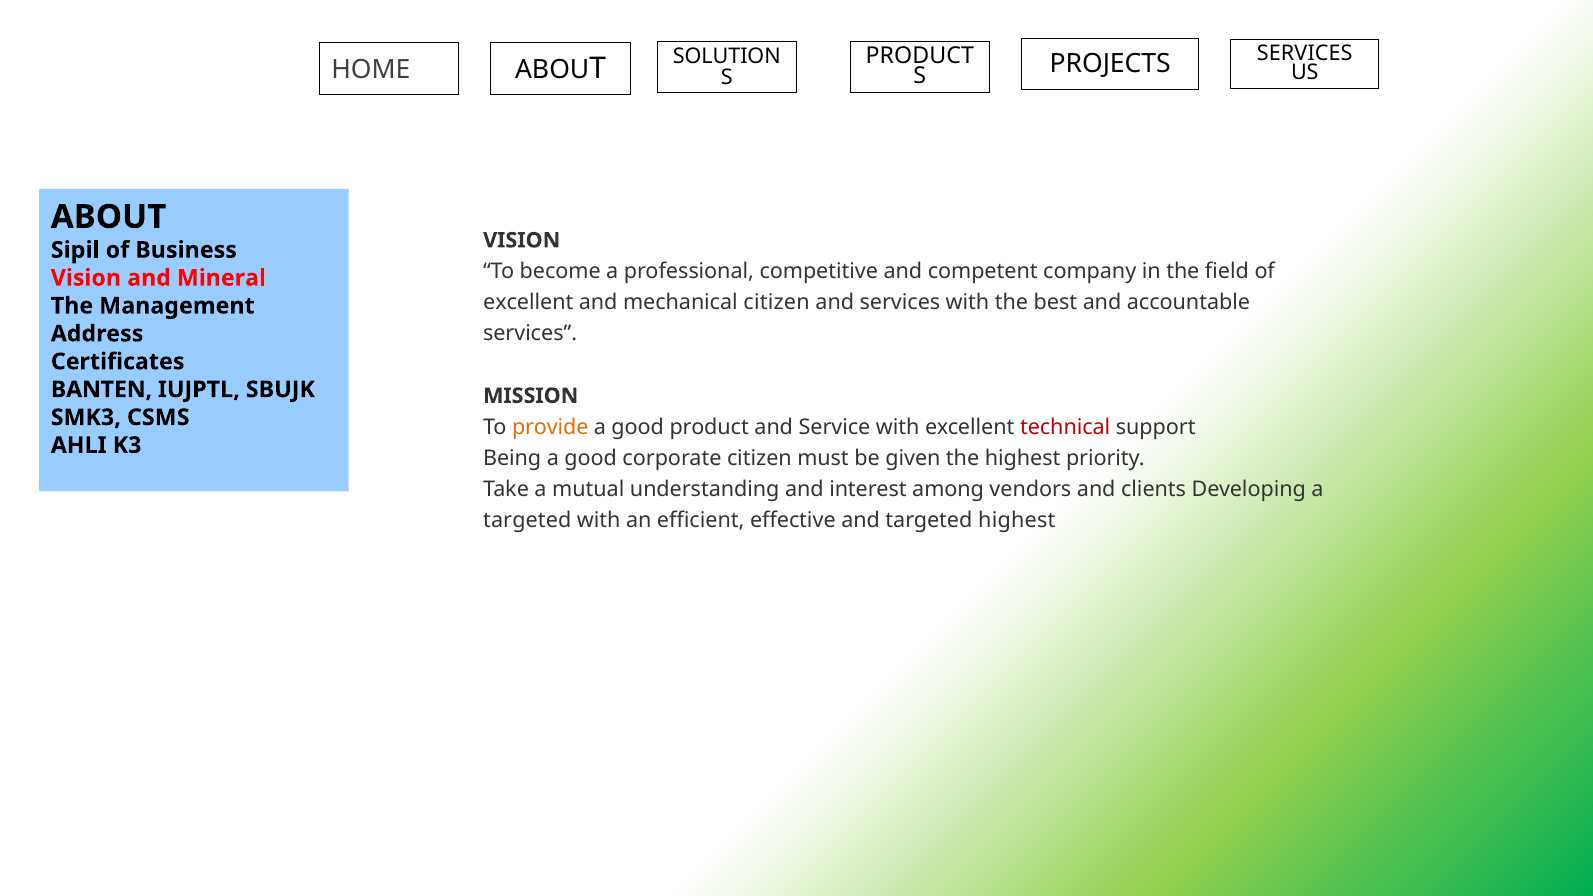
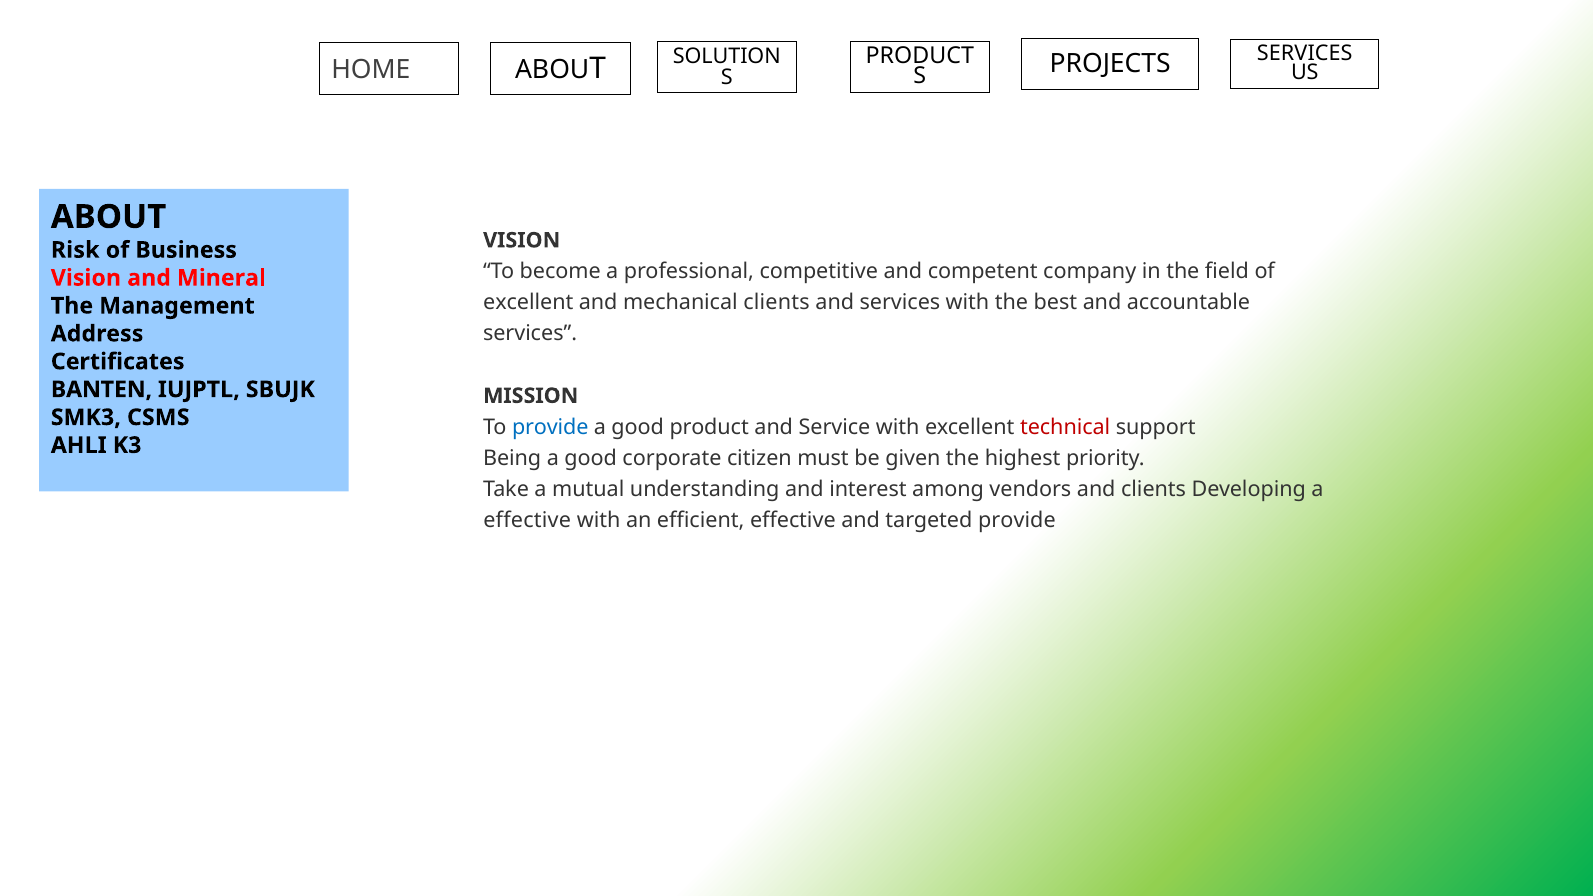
Sipil: Sipil -> Risk
mechanical citizen: citizen -> clients
provide at (550, 427) colour: orange -> blue
targeted at (527, 520): targeted -> effective
targeted highest: highest -> provide
